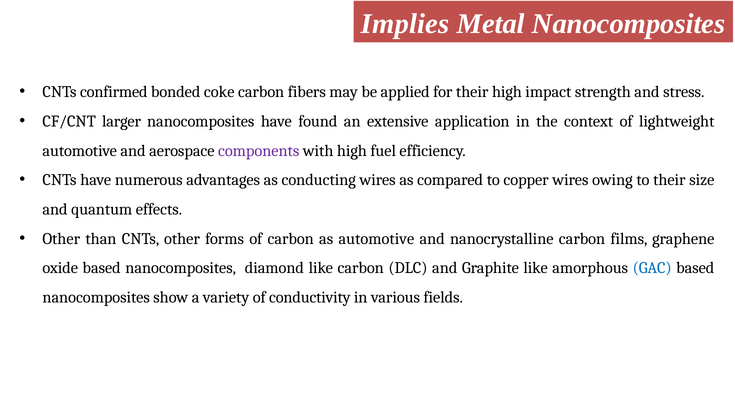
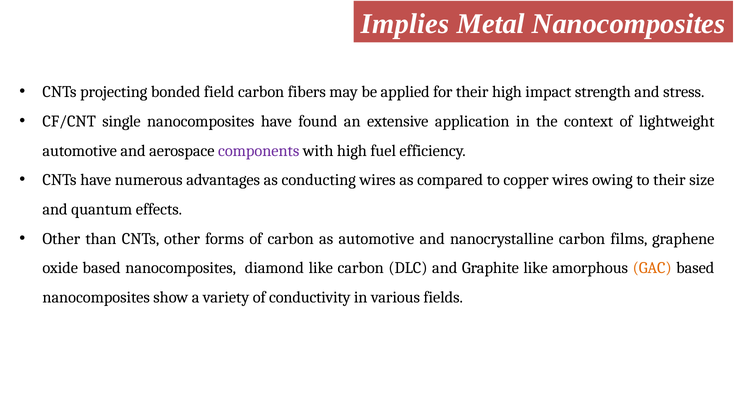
confirmed: confirmed -> projecting
coke: coke -> field
larger: larger -> single
GAC colour: blue -> orange
